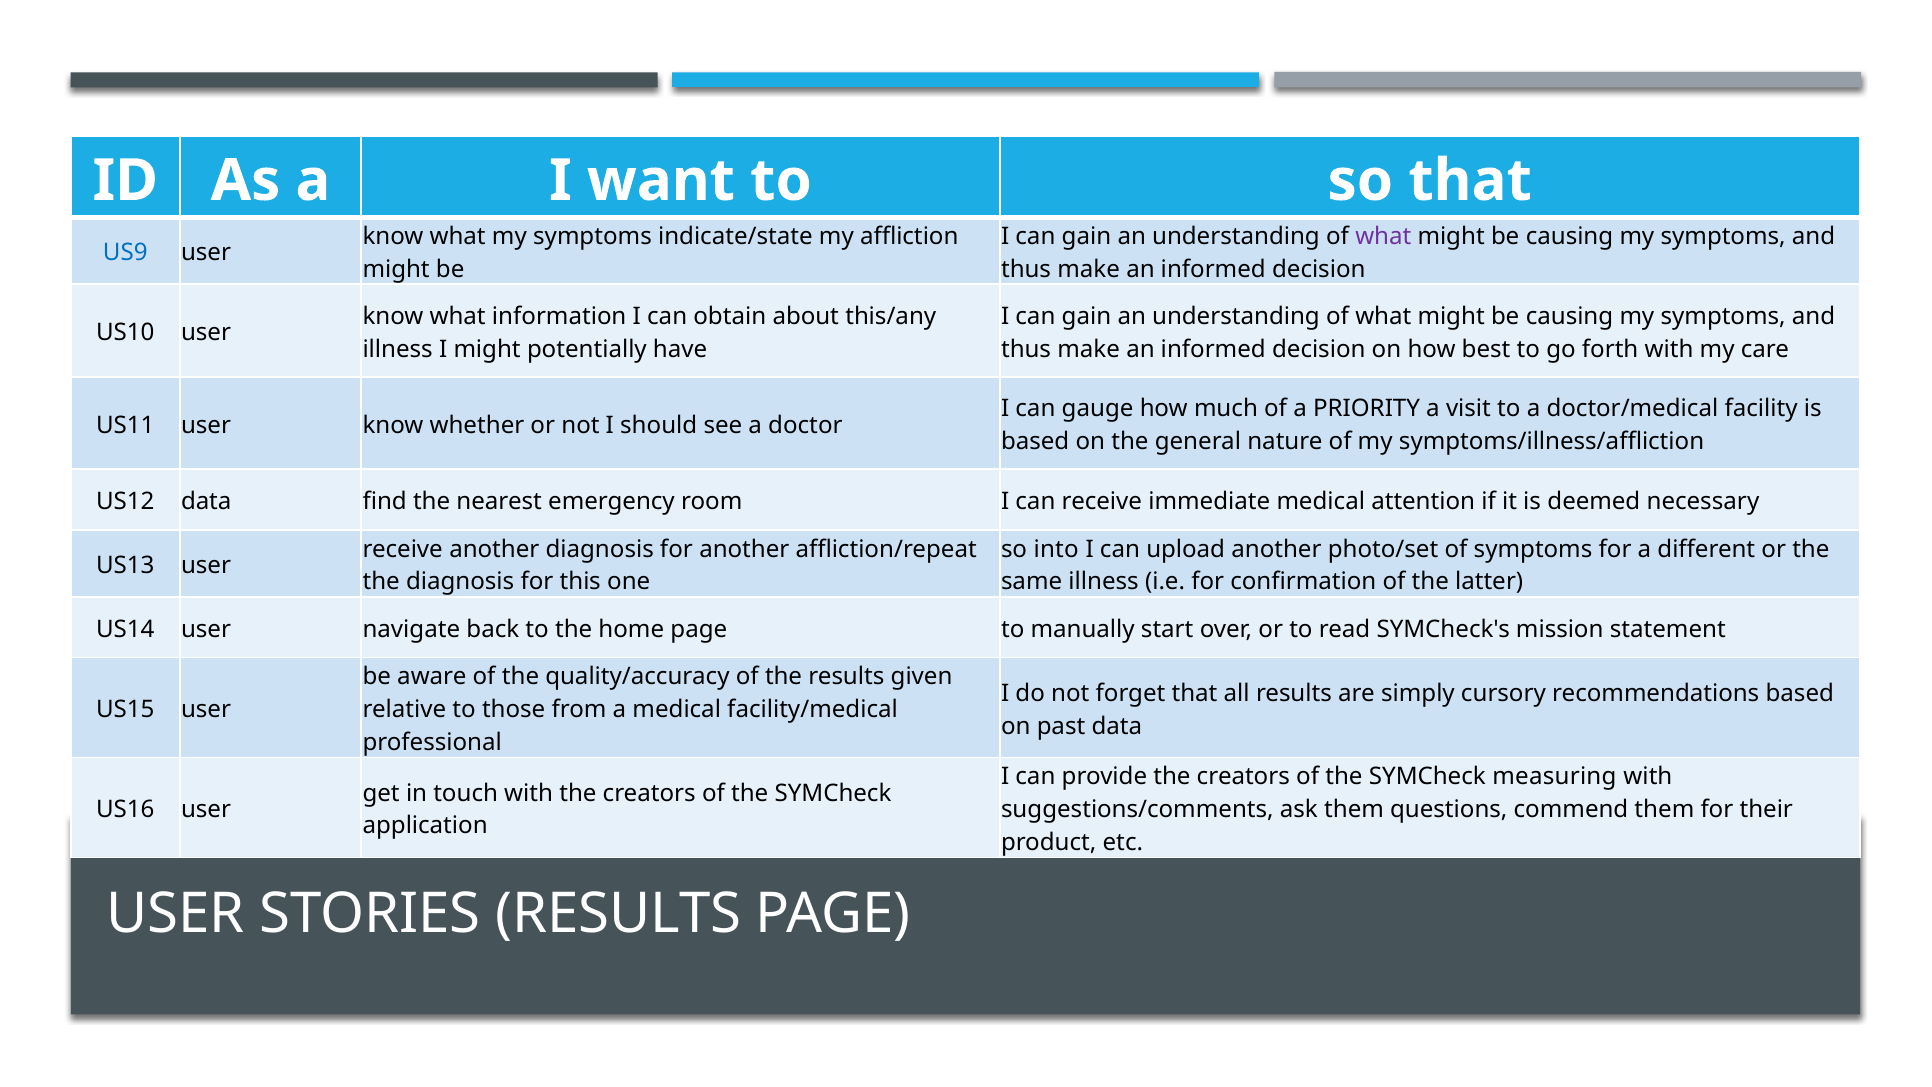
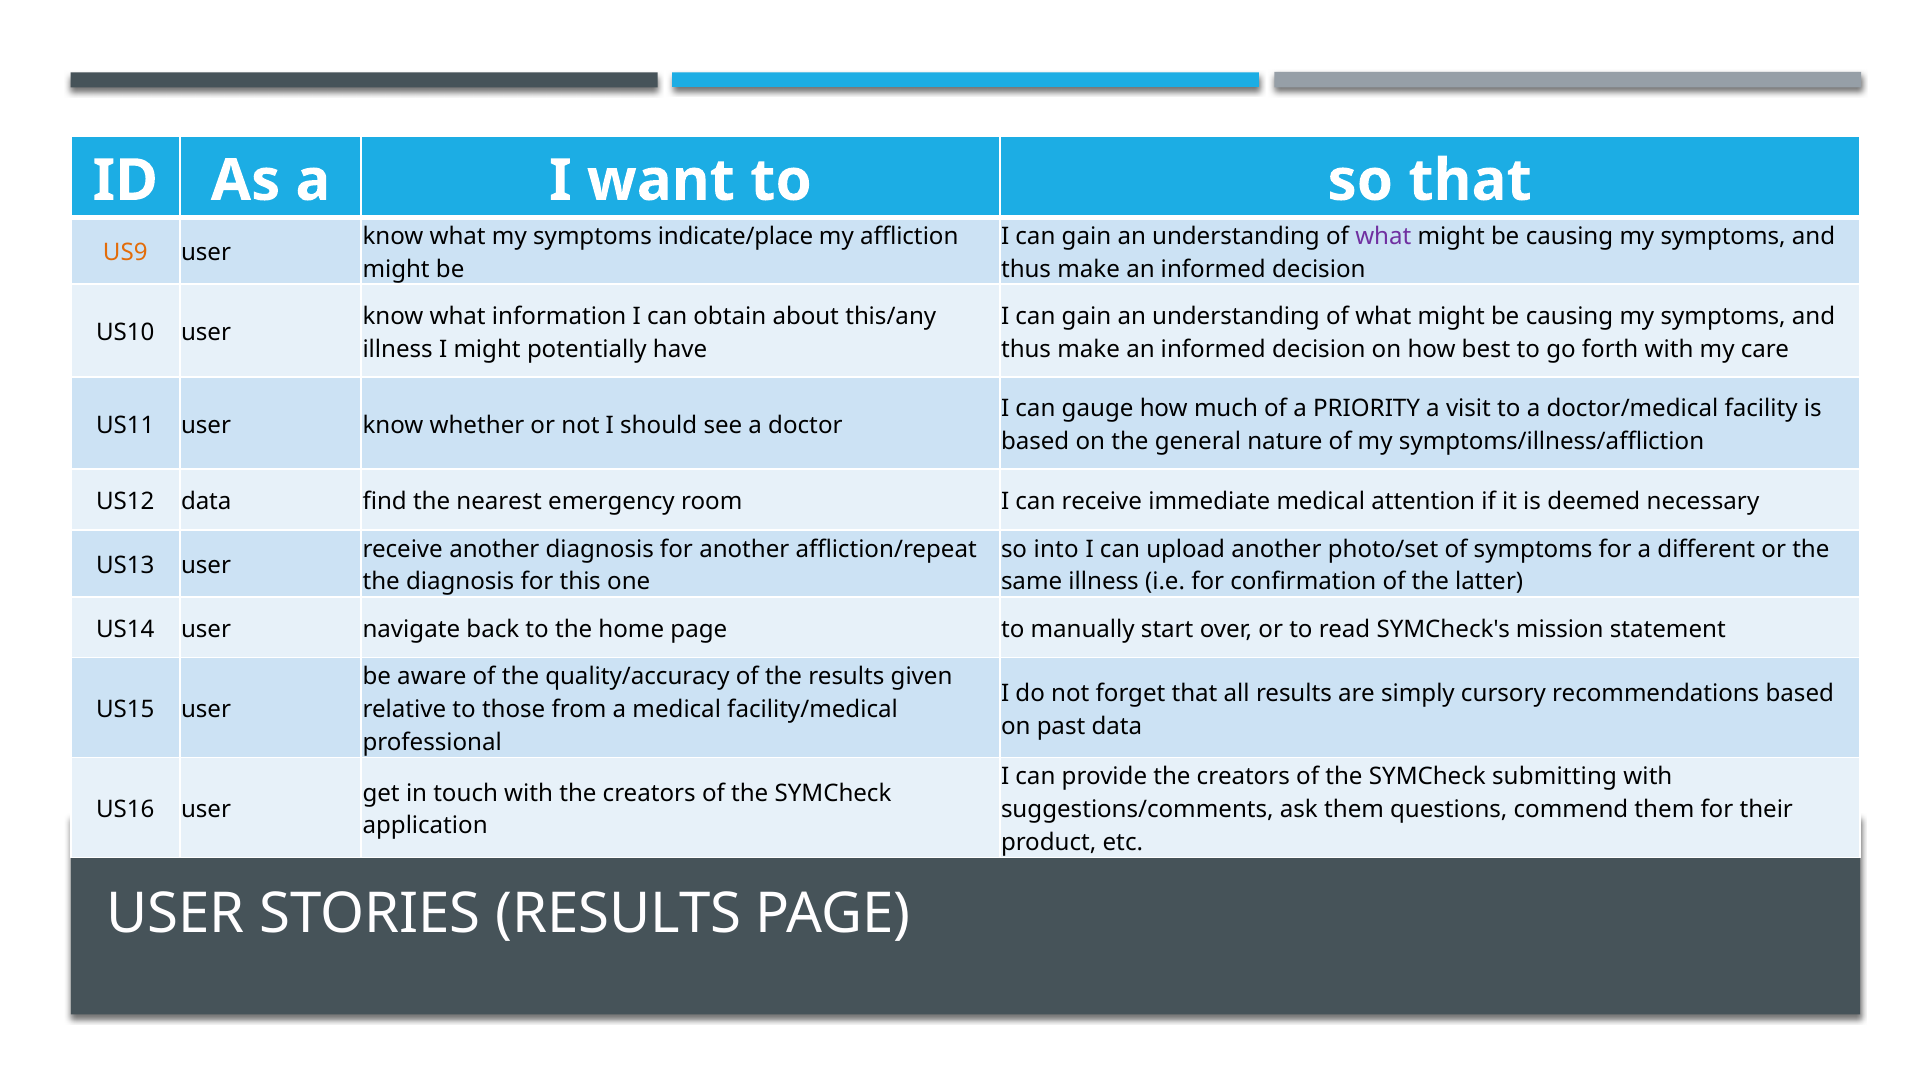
indicate/state: indicate/state -> indicate/place
US9 colour: blue -> orange
measuring: measuring -> submitting
